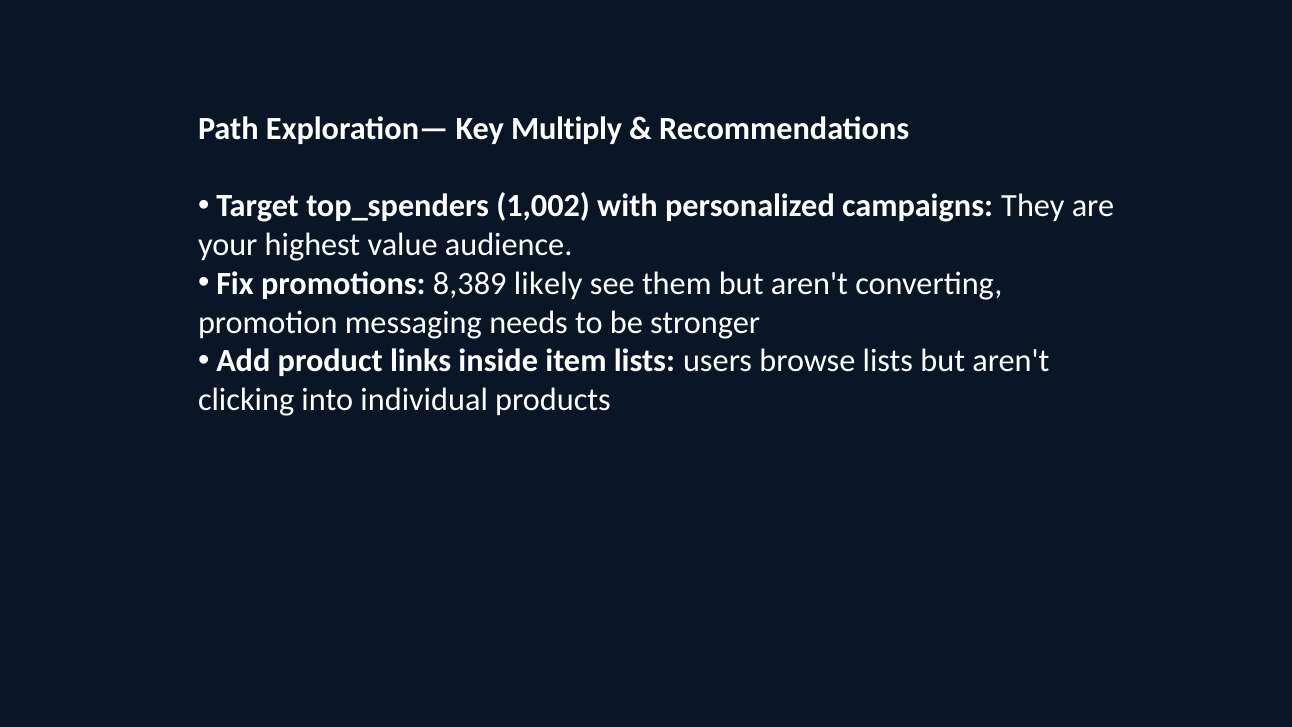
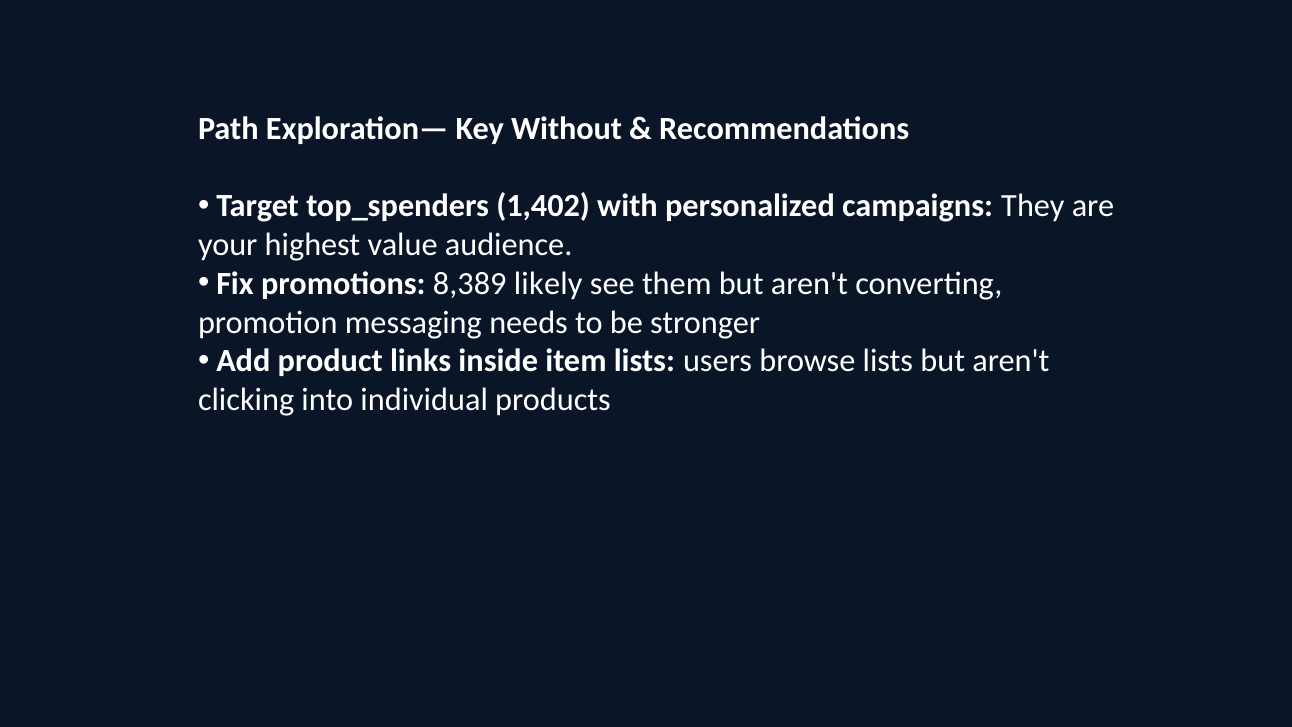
Multiply: Multiply -> Without
1,002: 1,002 -> 1,402
